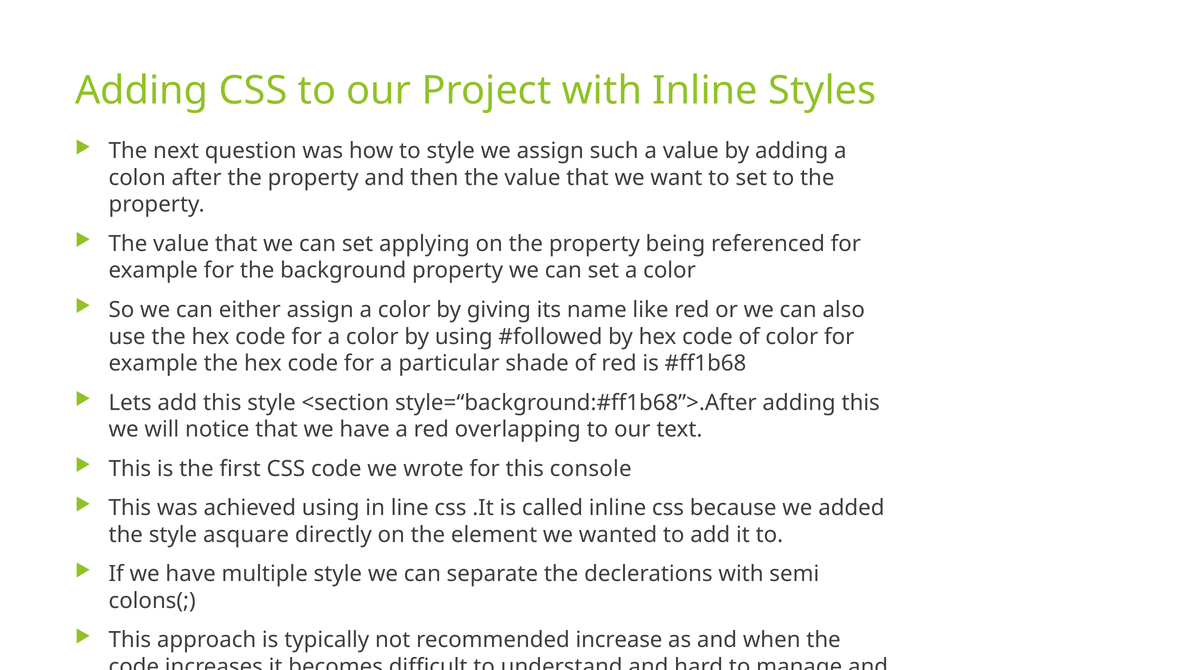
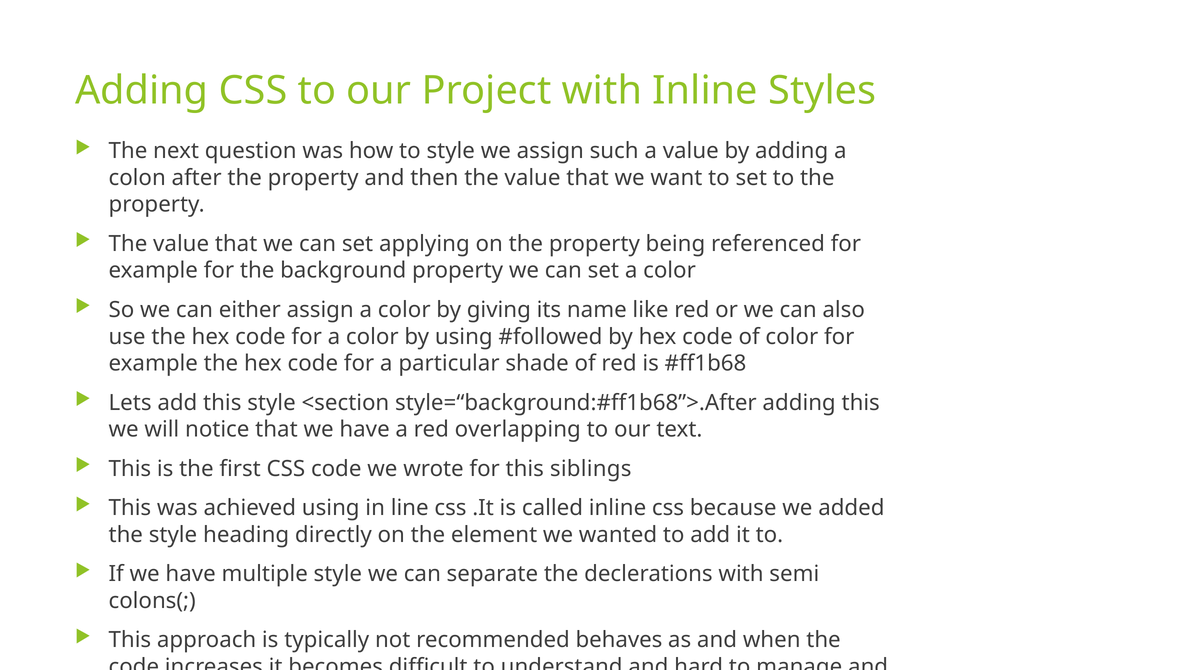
console: console -> siblings
asquare: asquare -> heading
increase: increase -> behaves
